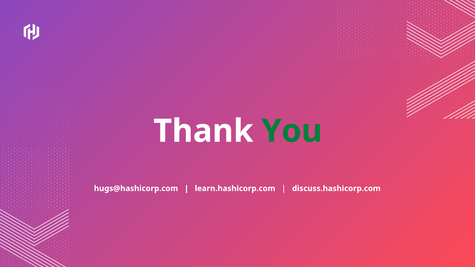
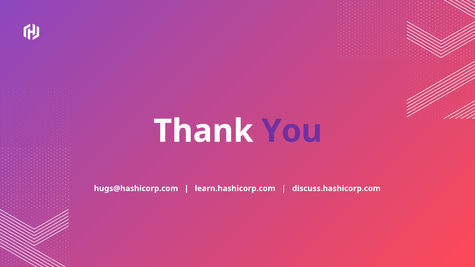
You colour: green -> purple
